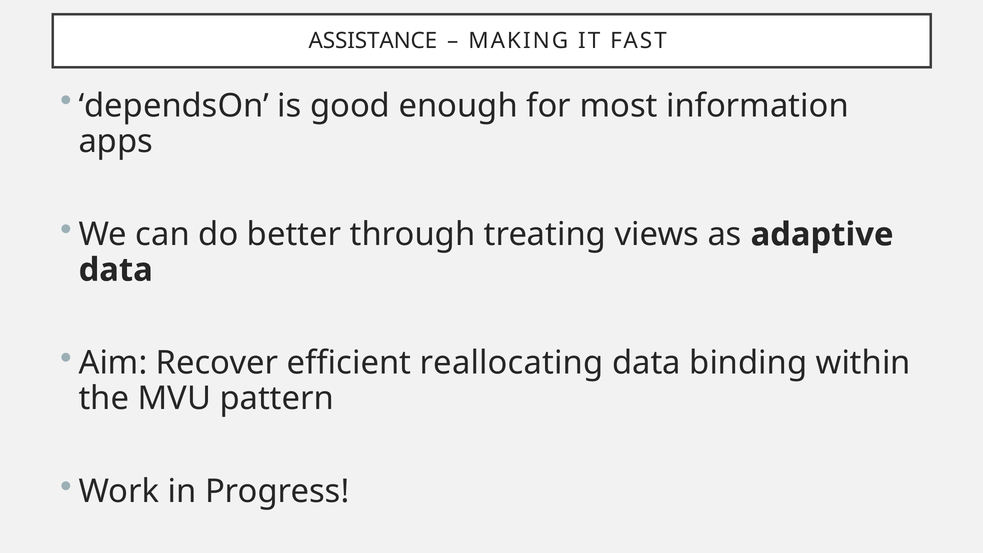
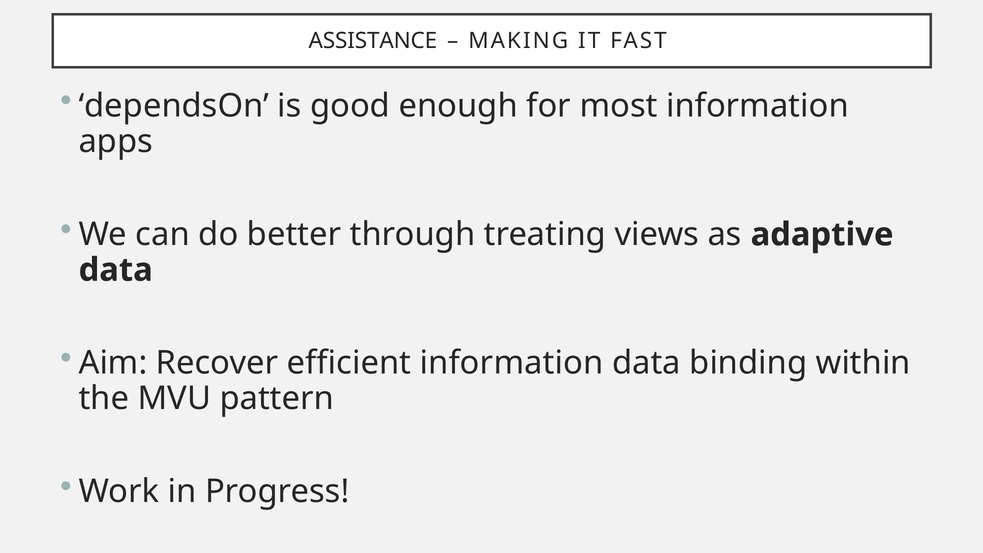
efficient reallocating: reallocating -> information
